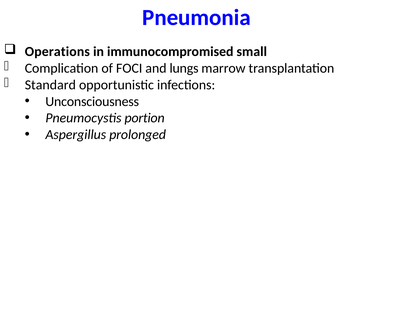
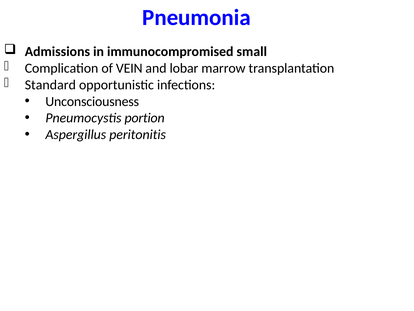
Operations: Operations -> Admissions
FOCI: FOCI -> VEIN
lungs: lungs -> lobar
prolonged: prolonged -> peritonitis
